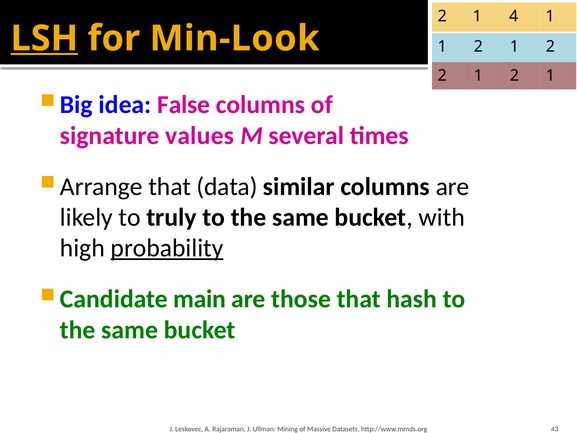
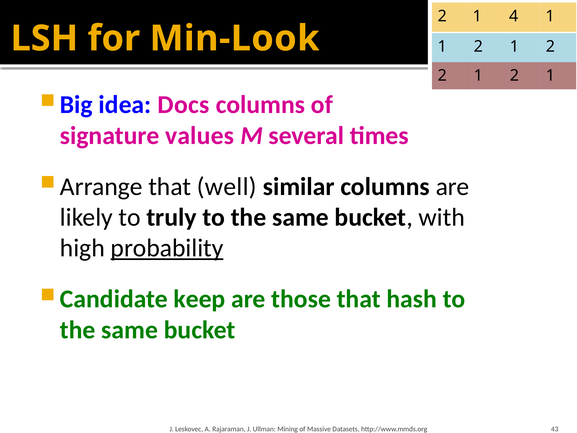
LSH underline: present -> none
False: False -> Docs
data: data -> well
main: main -> keep
